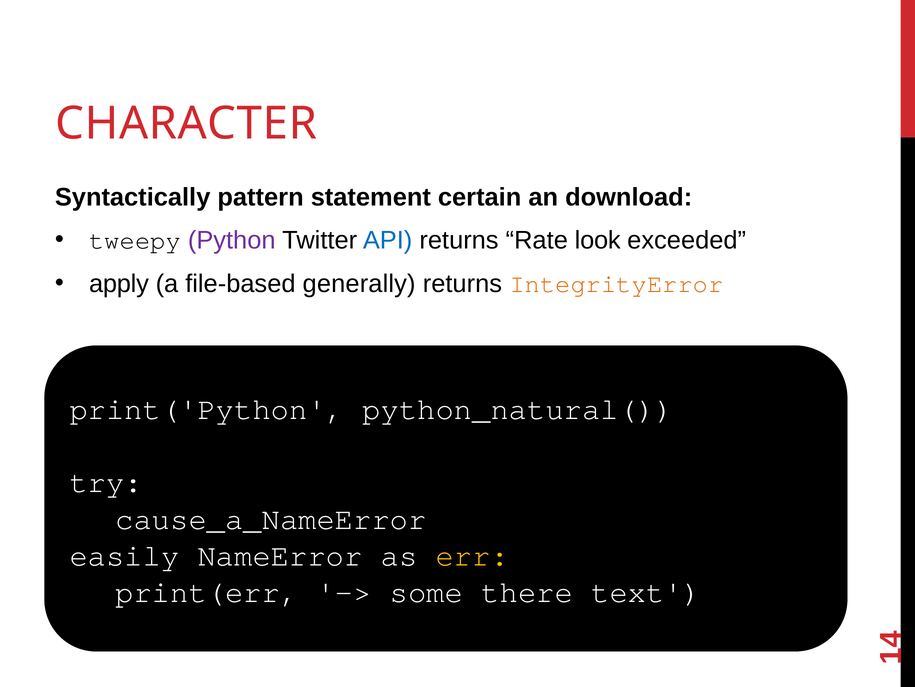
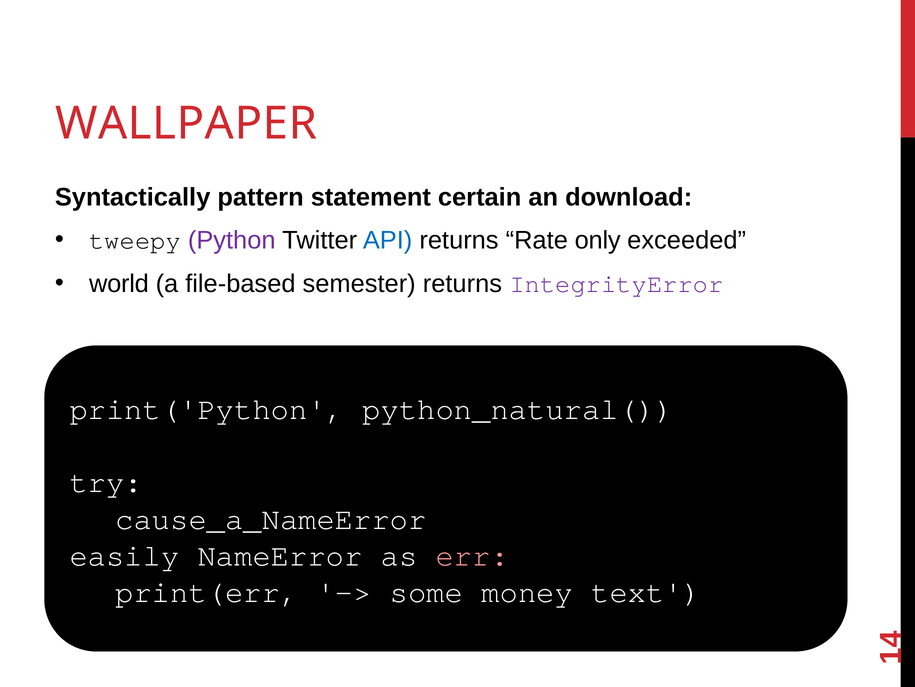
CHARACTER: CHARACTER -> WALLPAPER
look: look -> only
apply: apply -> world
generally: generally -> semester
IntegrityError colour: orange -> purple
err colour: yellow -> pink
there: there -> money
